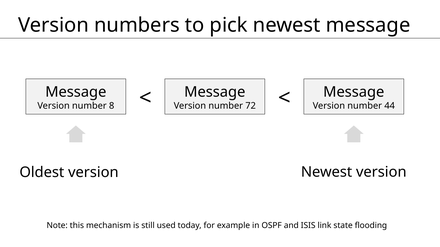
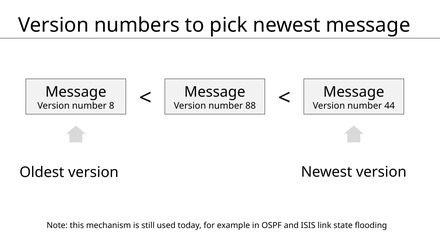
72: 72 -> 88
